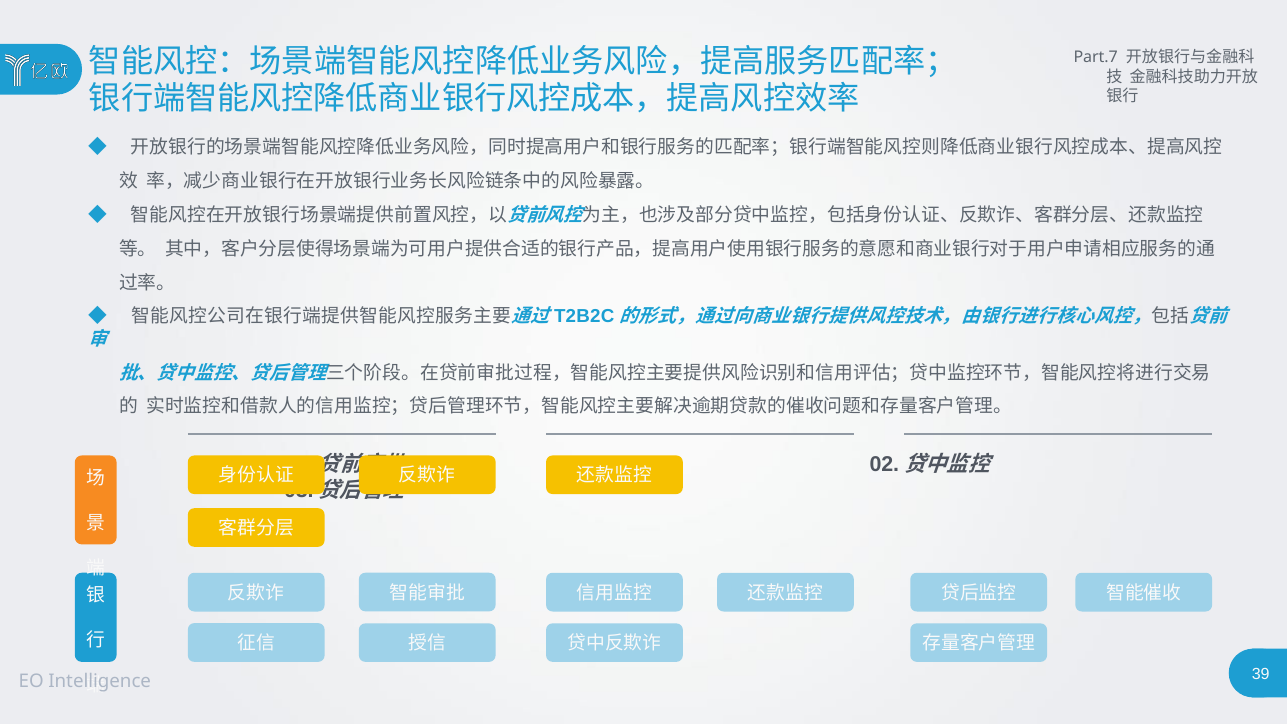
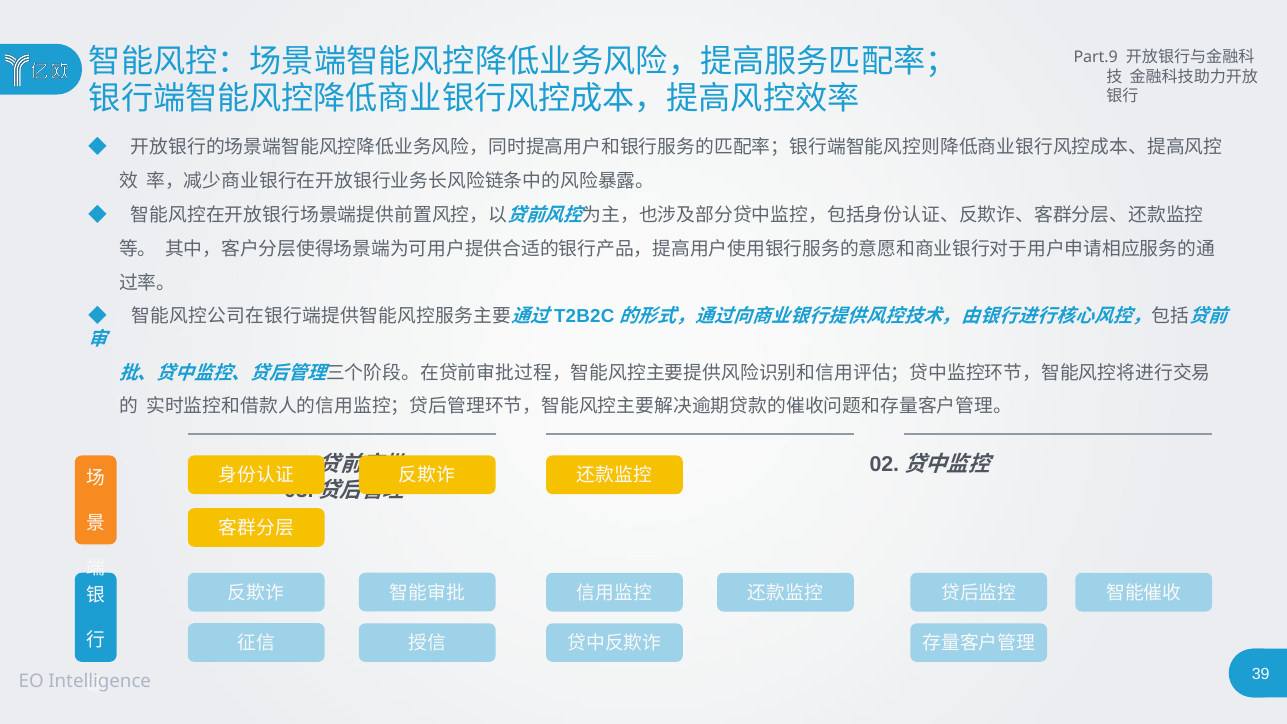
Part.7: Part.7 -> Part.9
